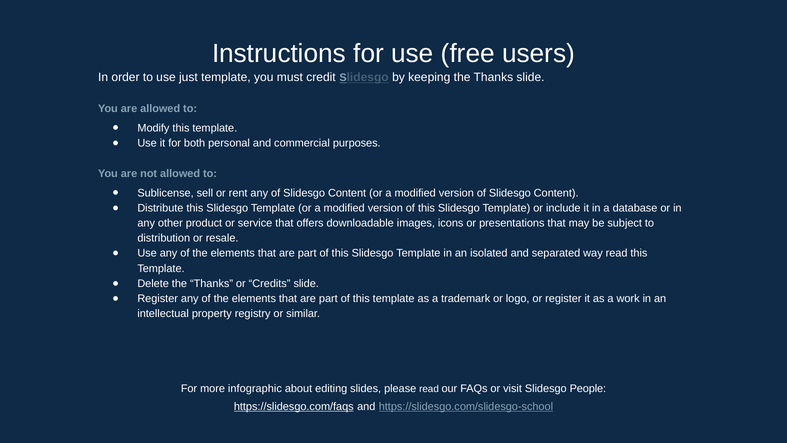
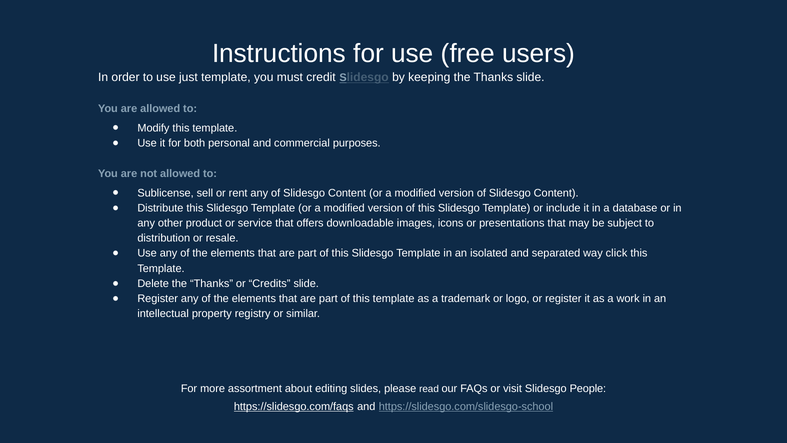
way read: read -> click
infographic: infographic -> assortment
